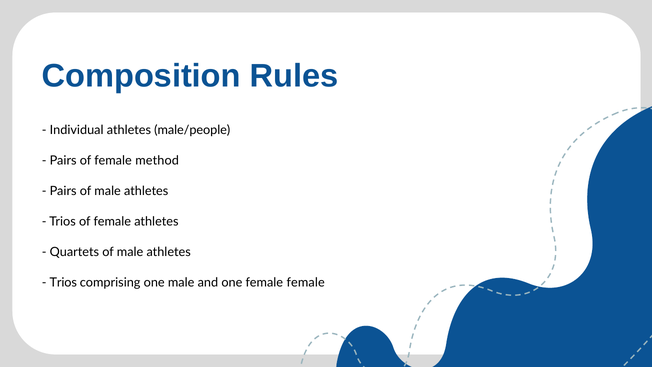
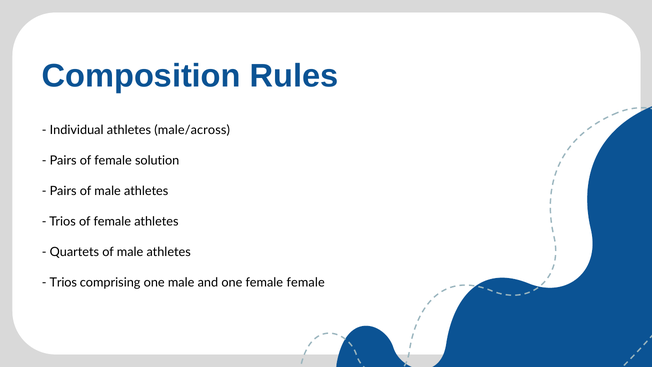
male/people: male/people -> male/across
method: method -> solution
